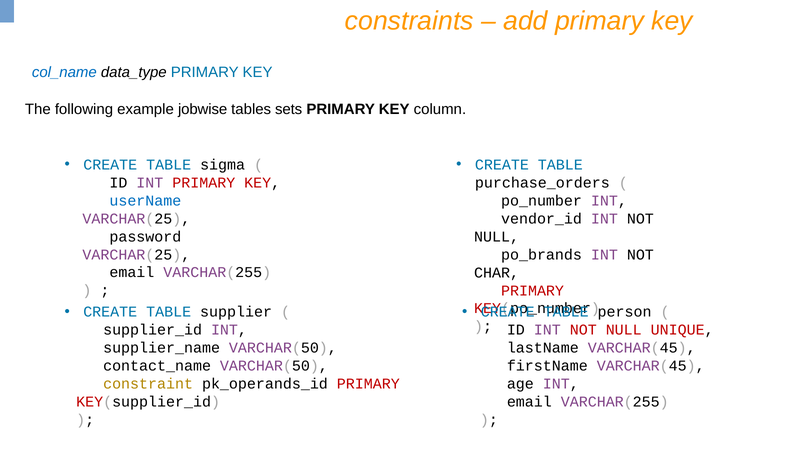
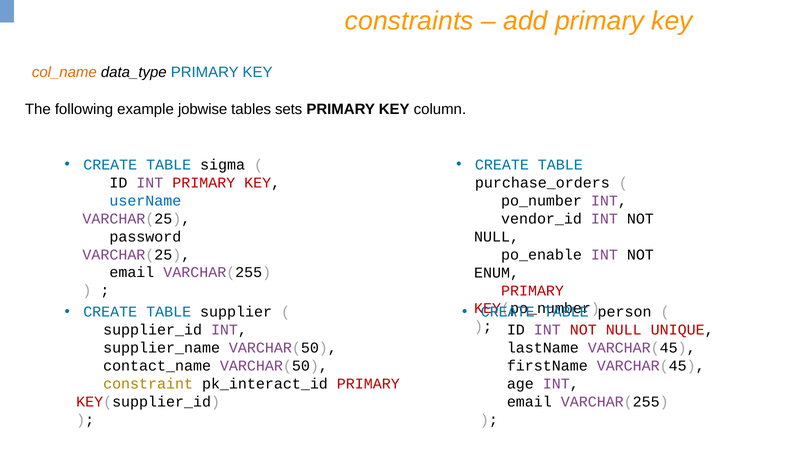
col_name colour: blue -> orange
po_brands: po_brands -> po_enable
CHAR: CHAR -> ENUM
pk_operands_id: pk_operands_id -> pk_interact_id
